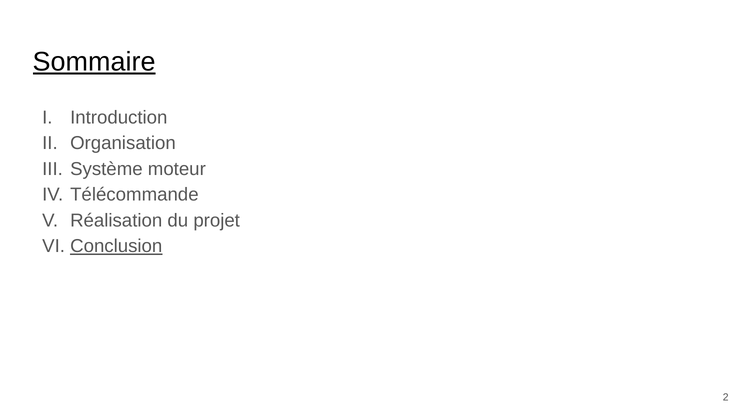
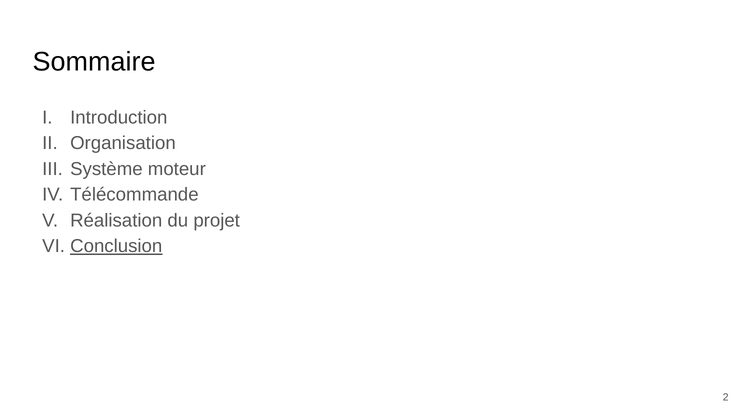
Sommaire underline: present -> none
